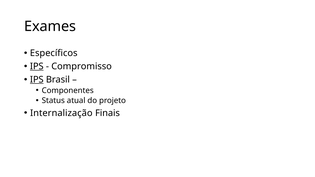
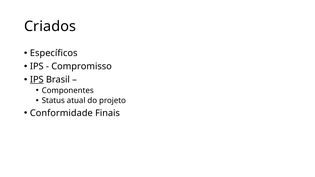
Exames: Exames -> Criados
IPS at (37, 66) underline: present -> none
Internalização: Internalização -> Conformidade
